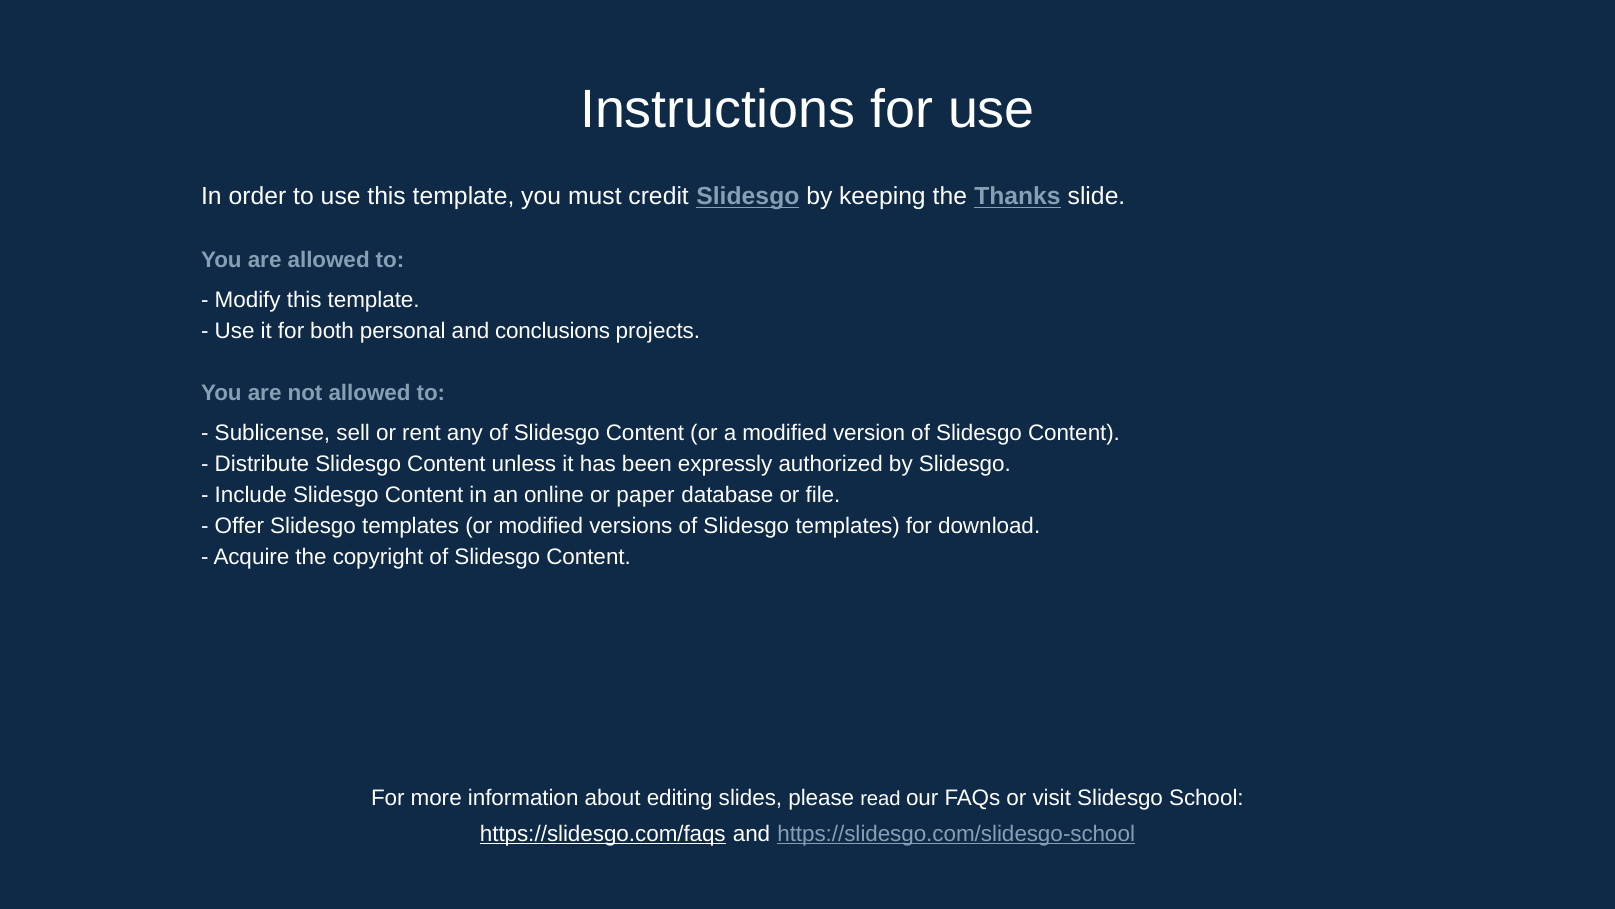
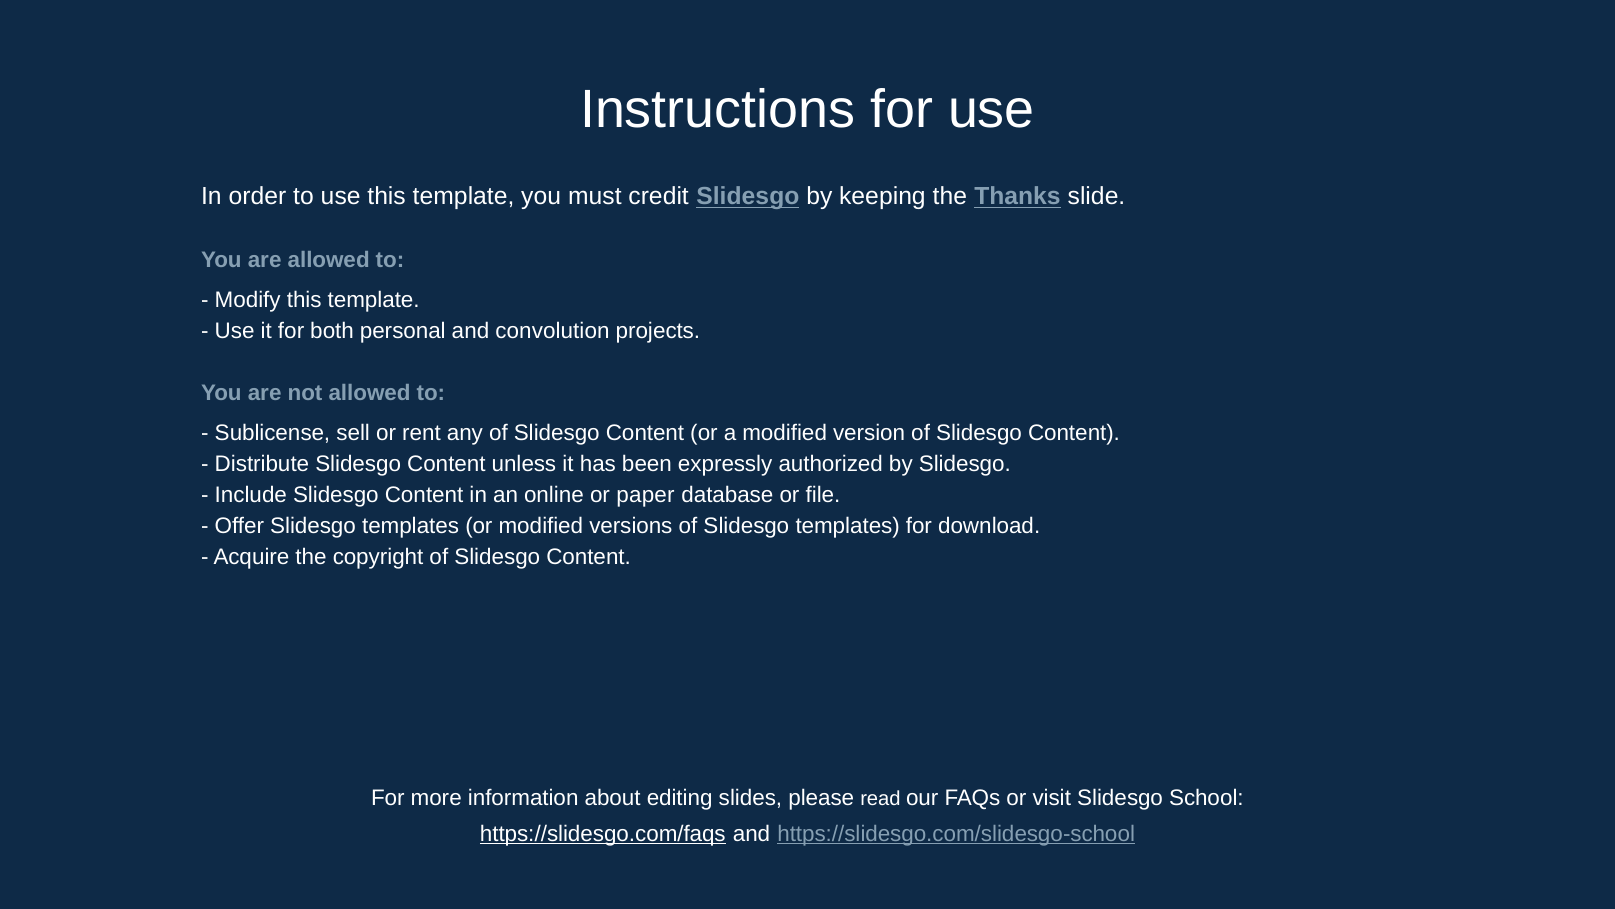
conclusions: conclusions -> convolution
